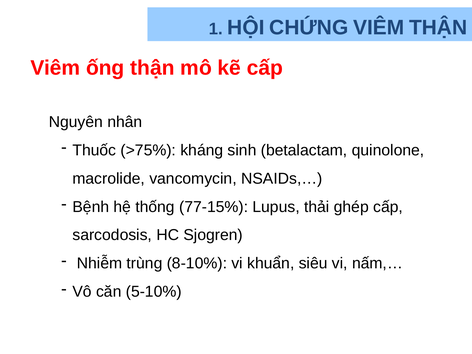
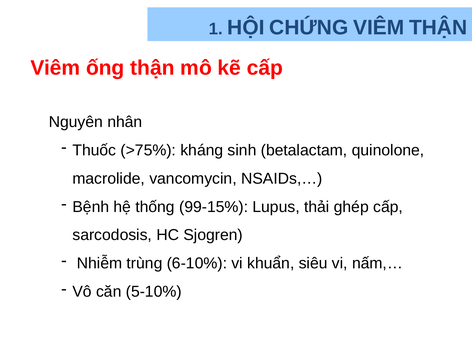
77-15%: 77-15% -> 99-15%
8-10%: 8-10% -> 6-10%
